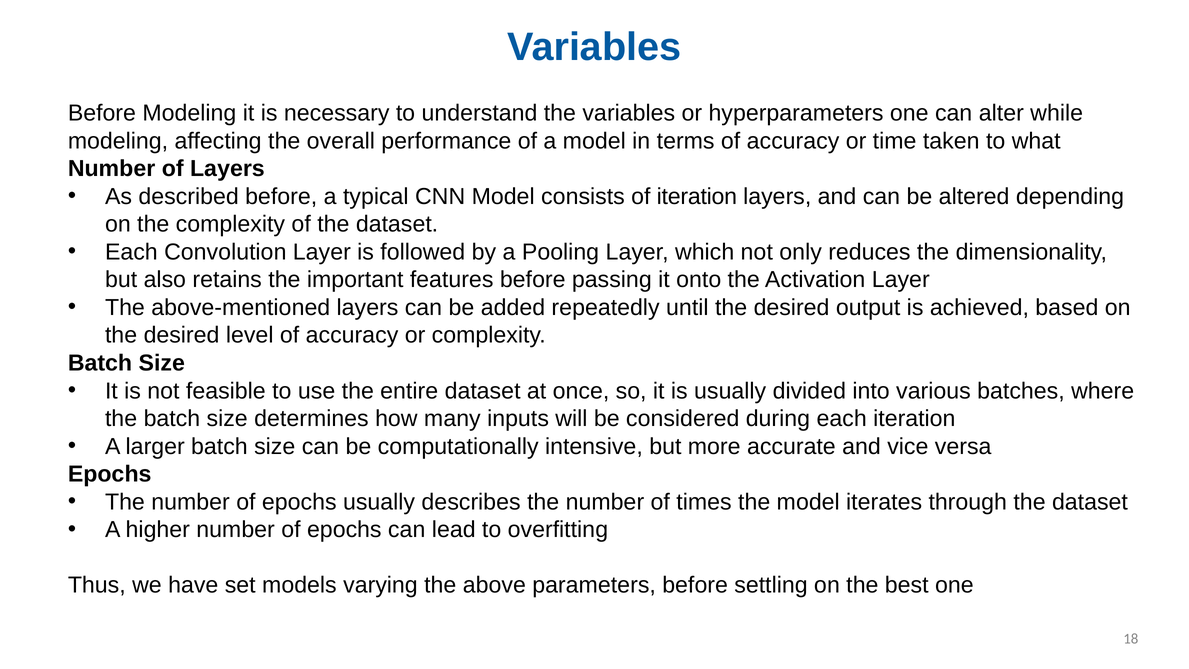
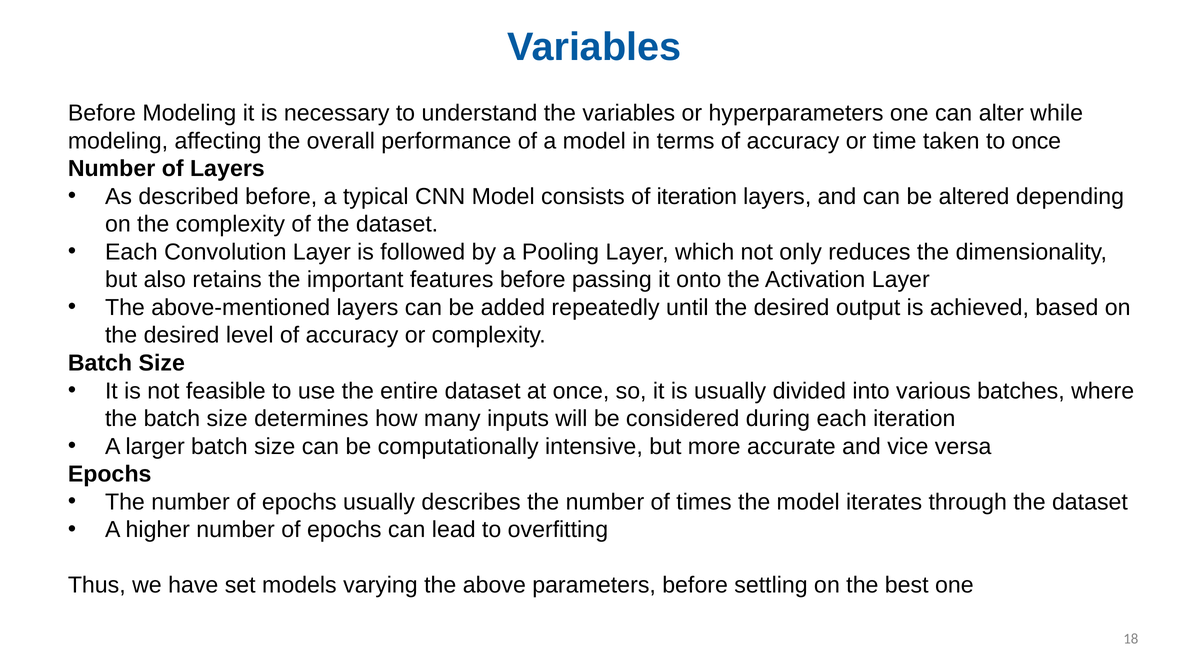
to what: what -> once
